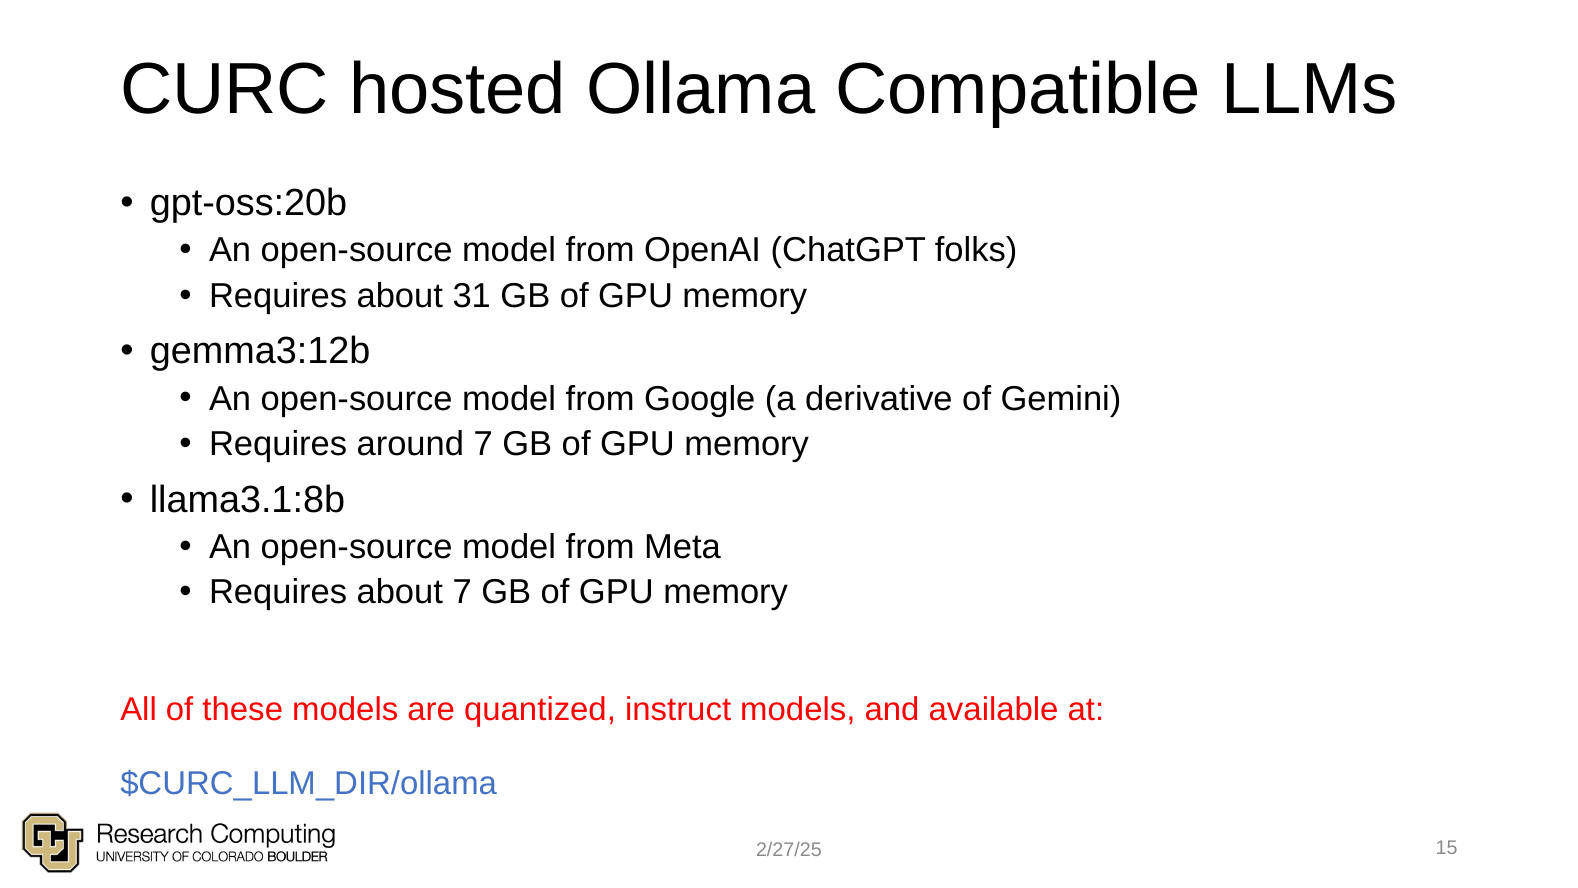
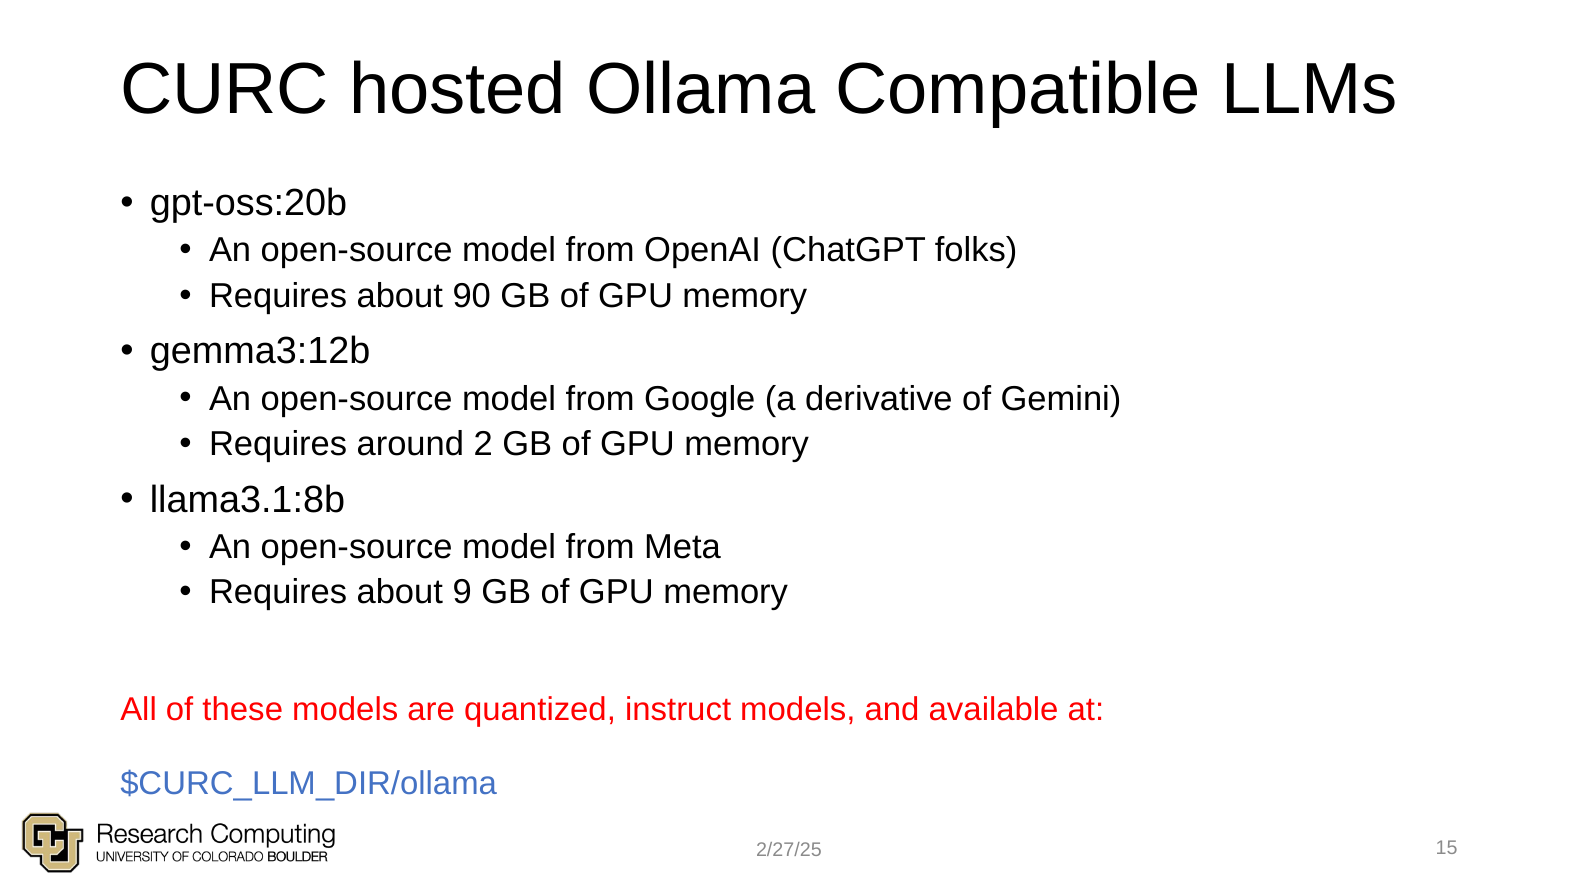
31: 31 -> 90
around 7: 7 -> 2
about 7: 7 -> 9
